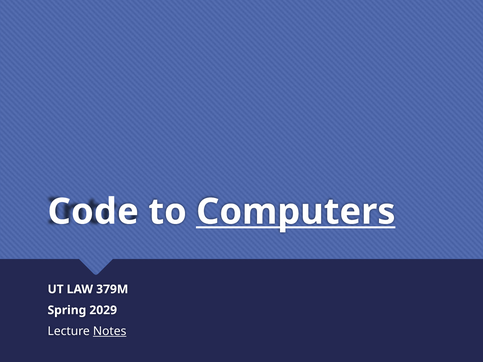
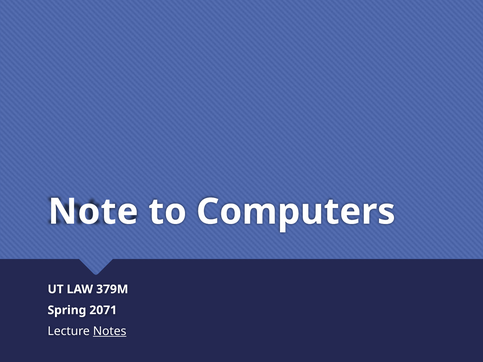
Code: Code -> Note
Computers underline: present -> none
2029: 2029 -> 2071
